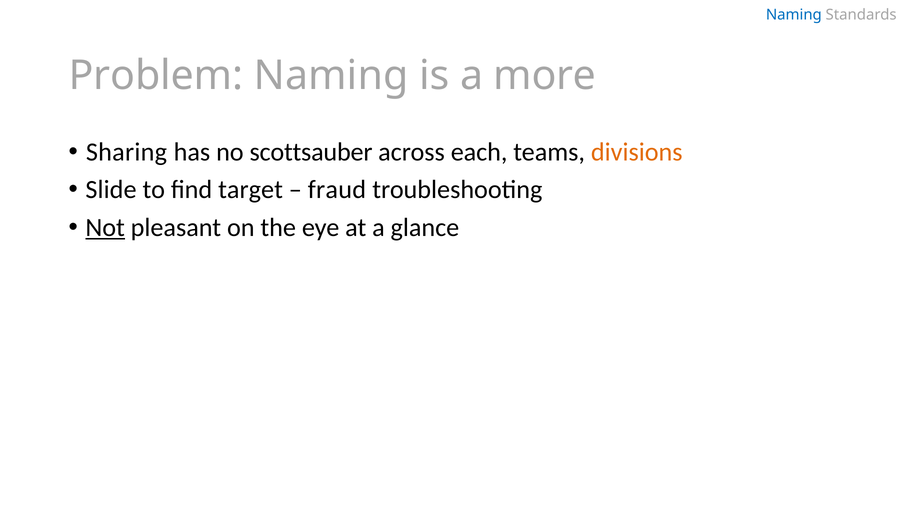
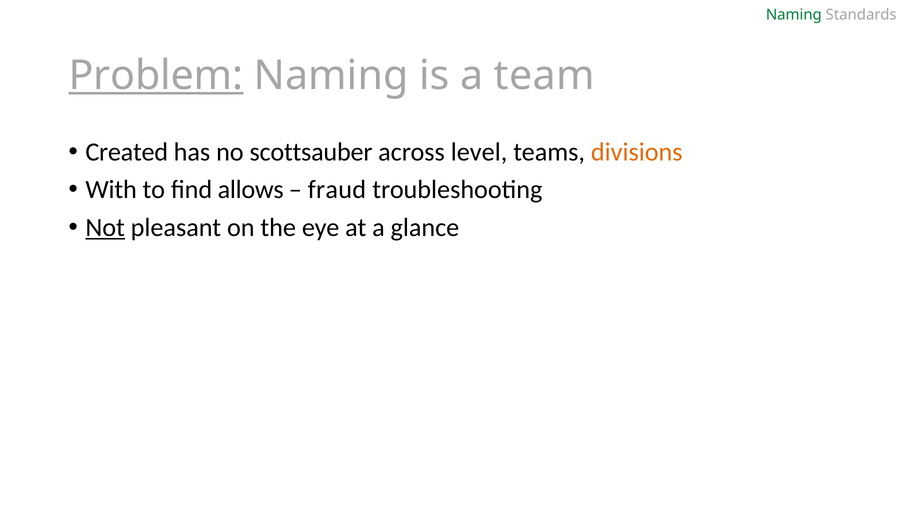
Naming at (794, 15) colour: blue -> green
Problem underline: none -> present
more: more -> team
Sharing: Sharing -> Created
each: each -> level
Slide: Slide -> With
target: target -> allows
